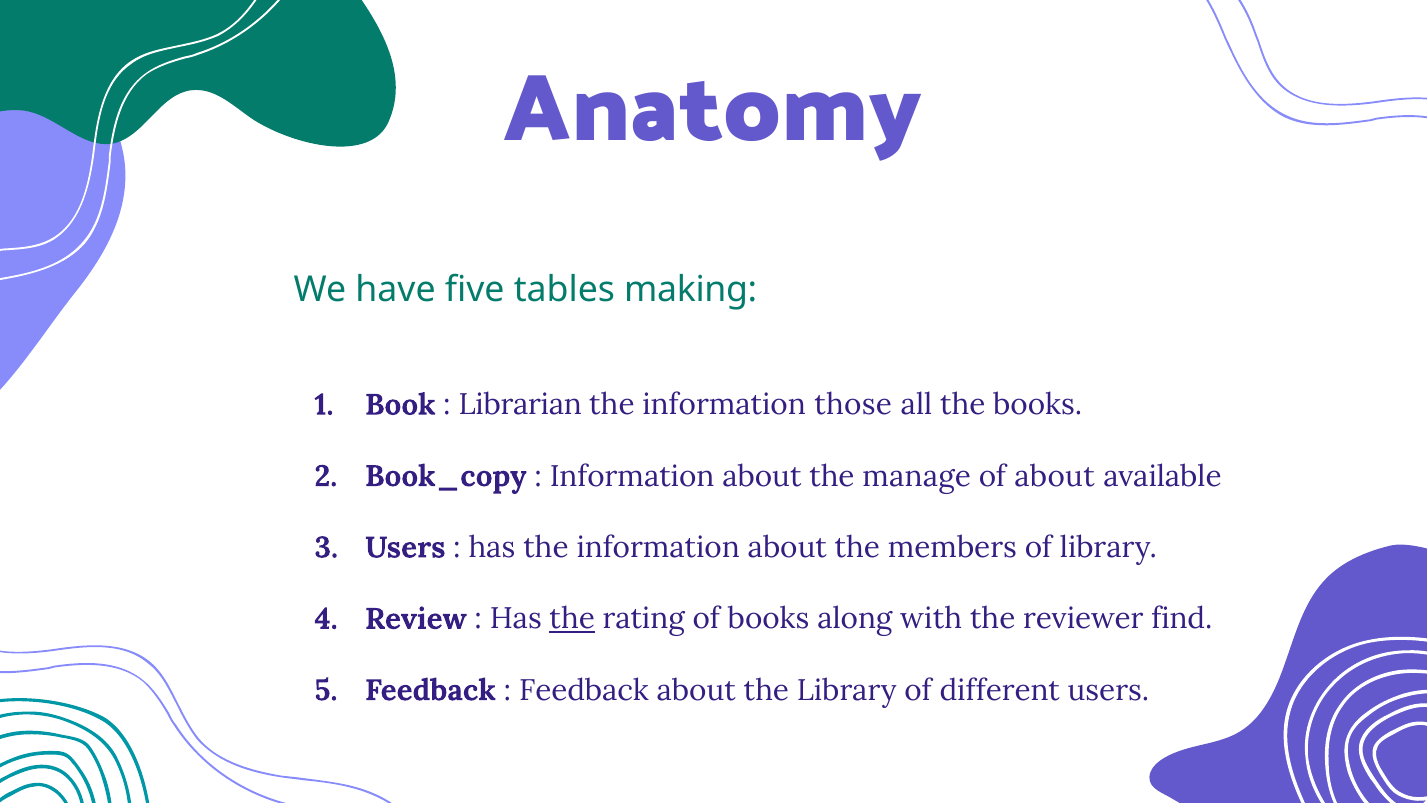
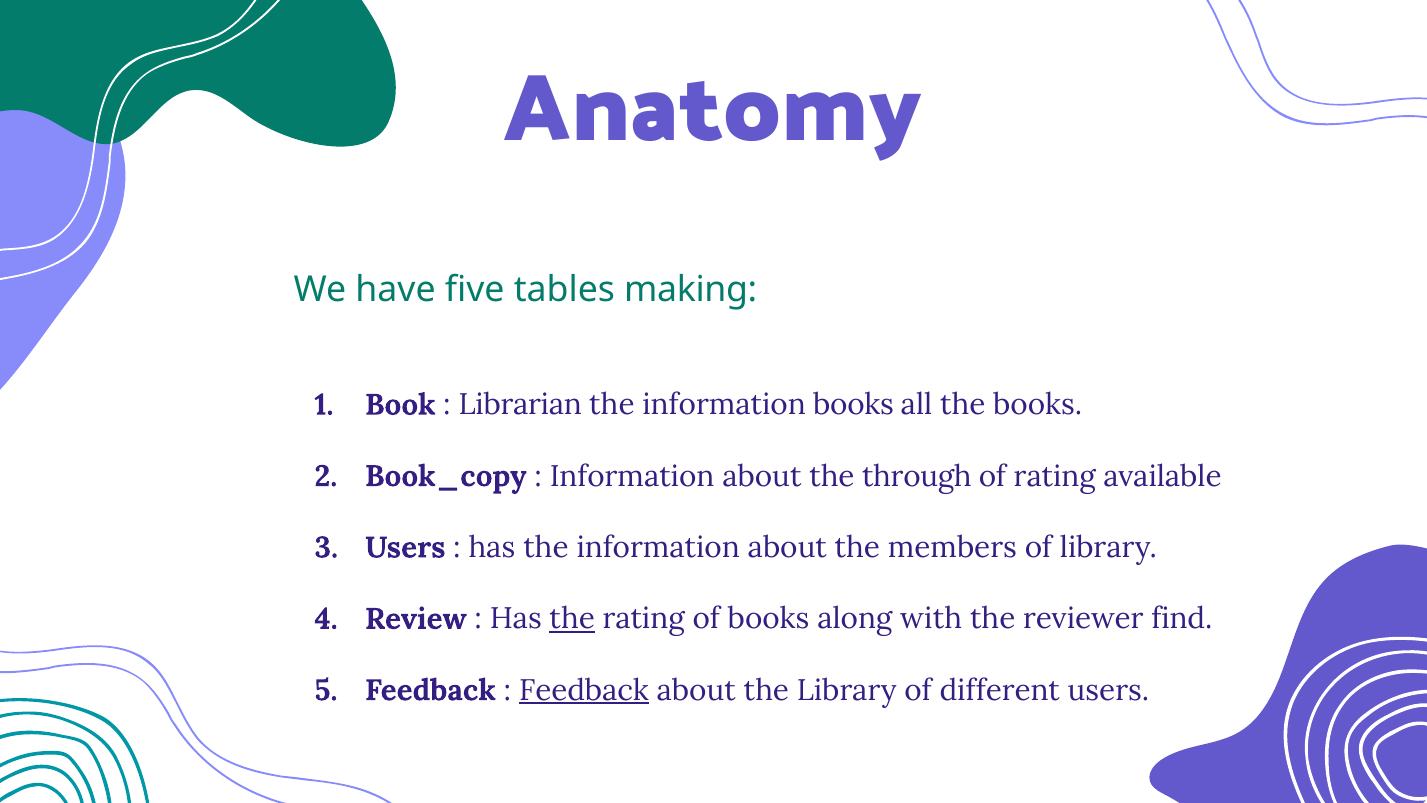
information those: those -> books
manage: manage -> through
of about: about -> rating
Feedback at (584, 690) underline: none -> present
